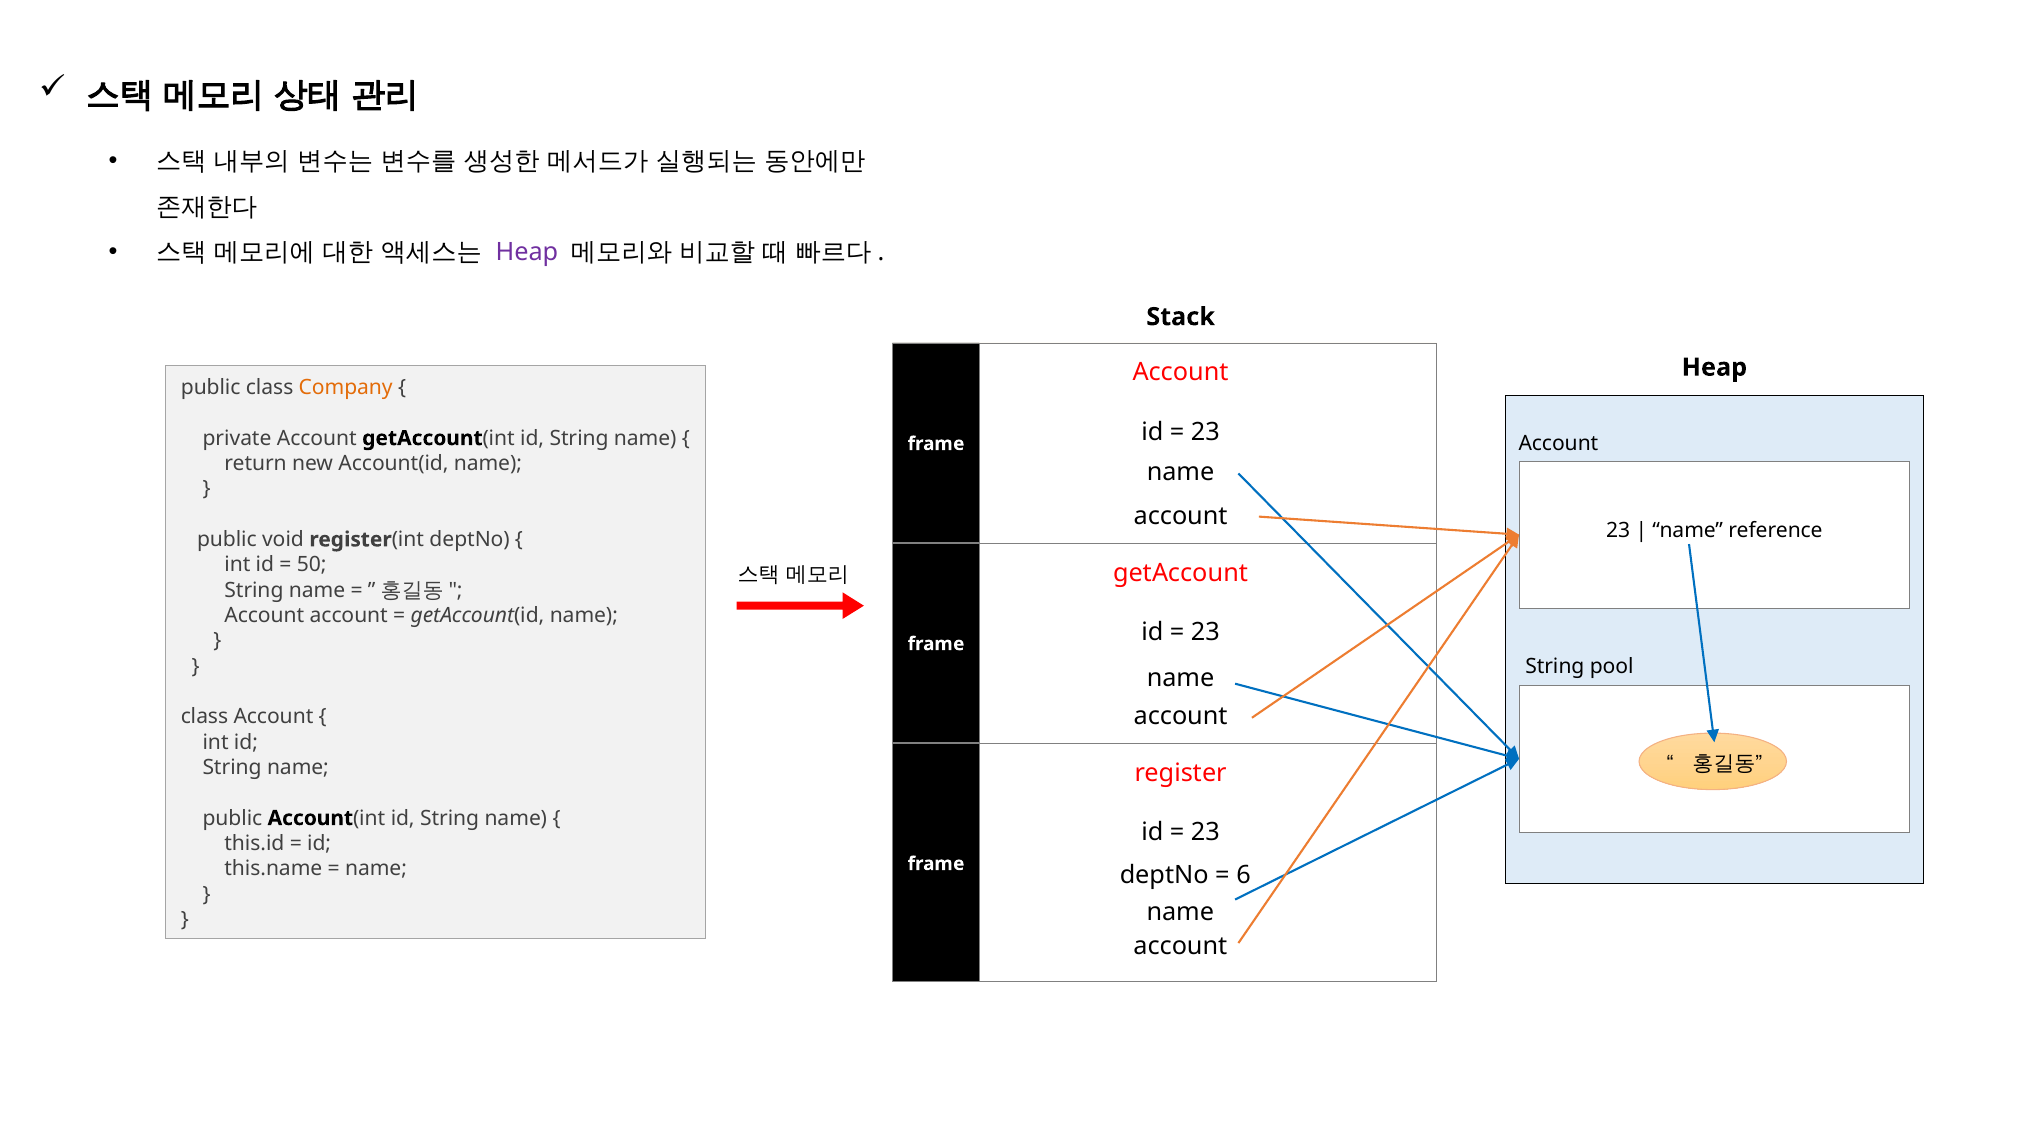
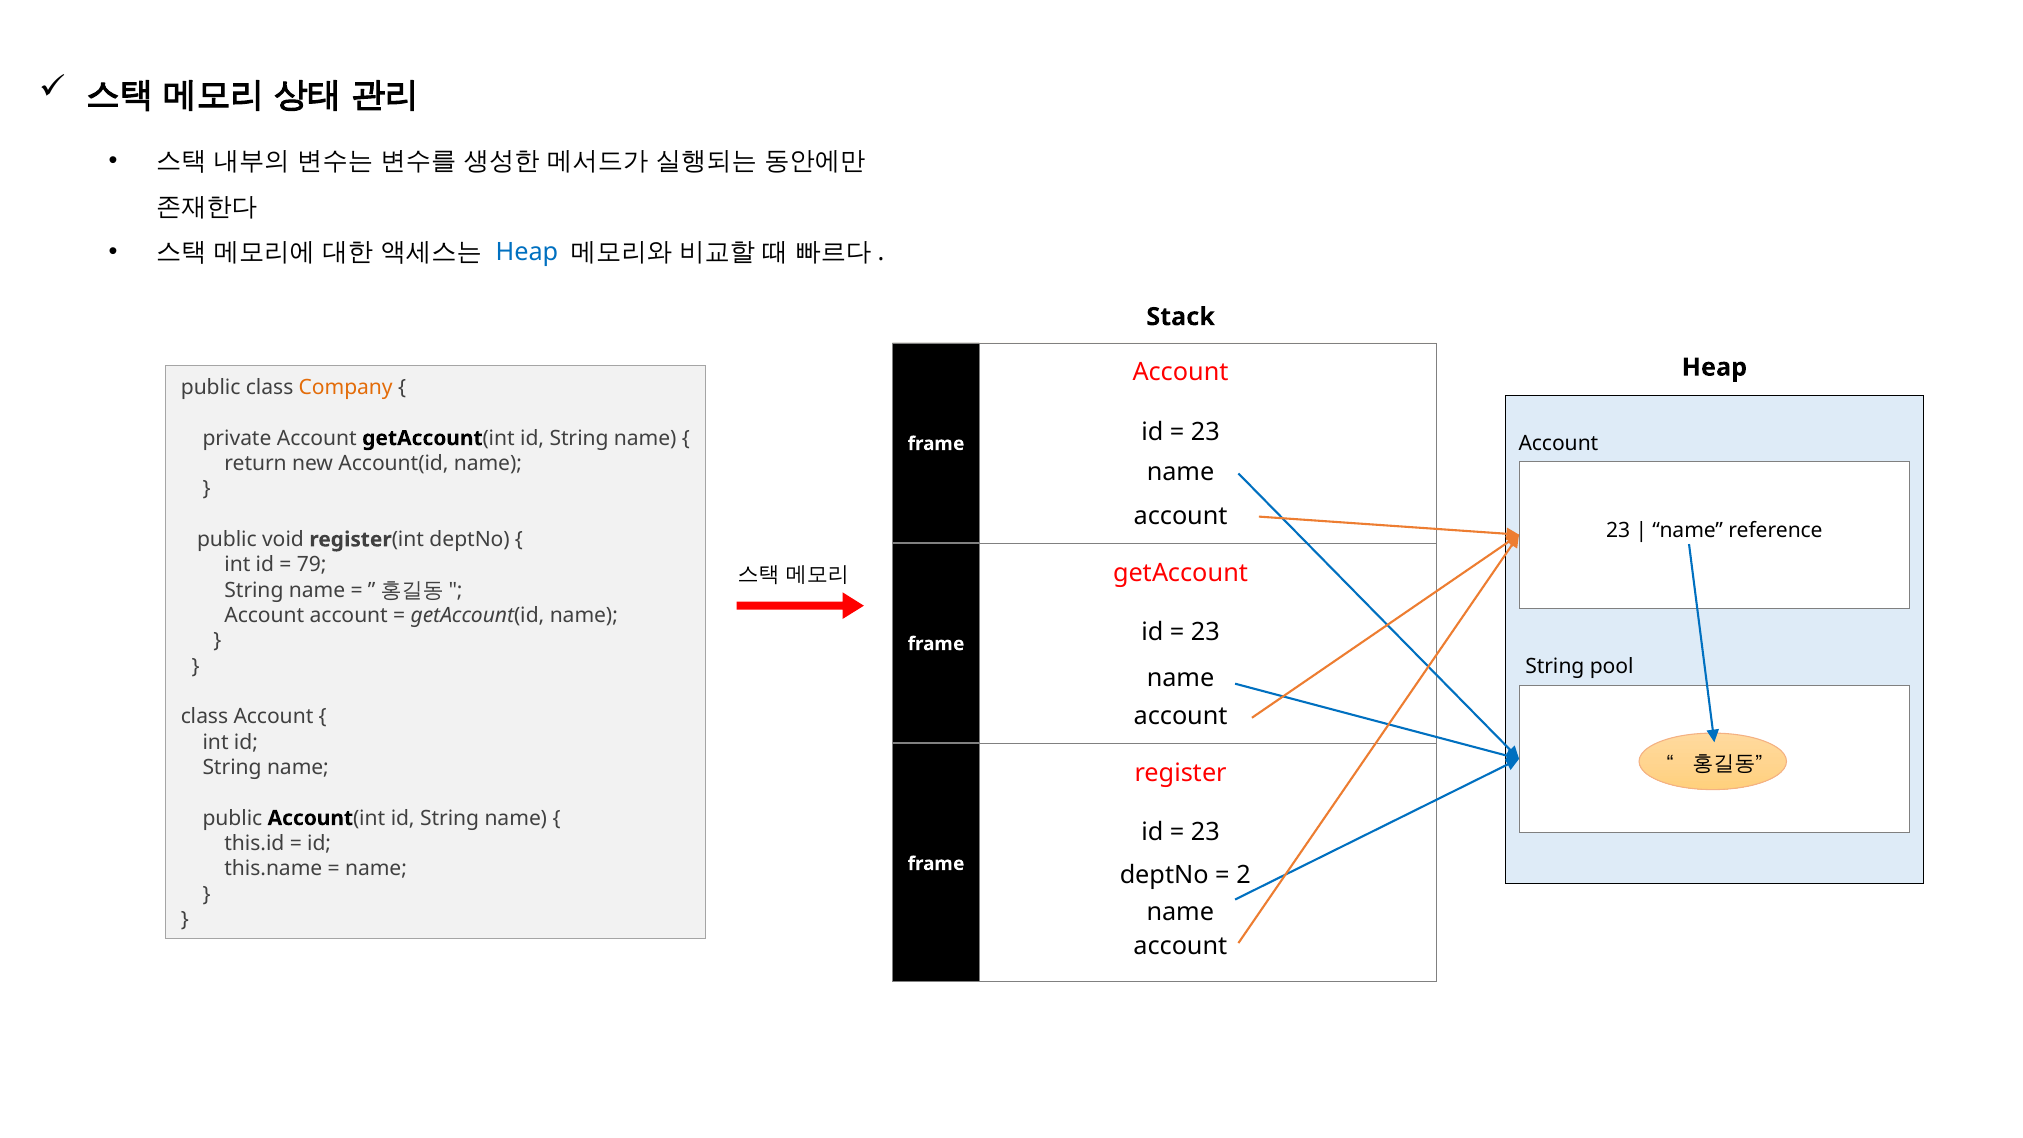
Heap at (527, 252) colour: purple -> blue
50: 50 -> 79
6: 6 -> 2
